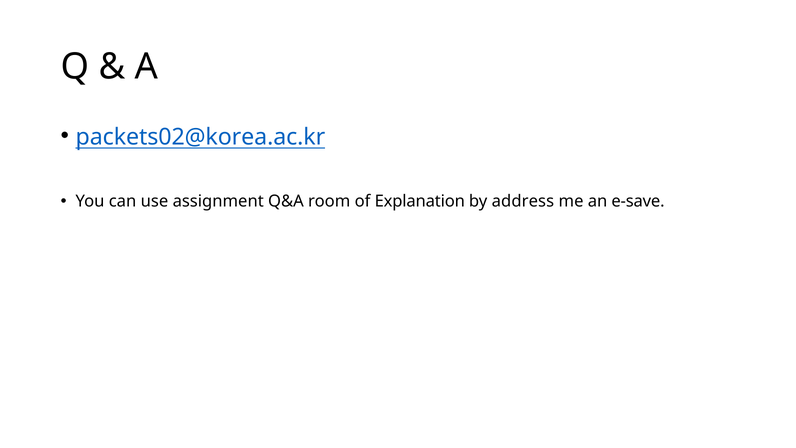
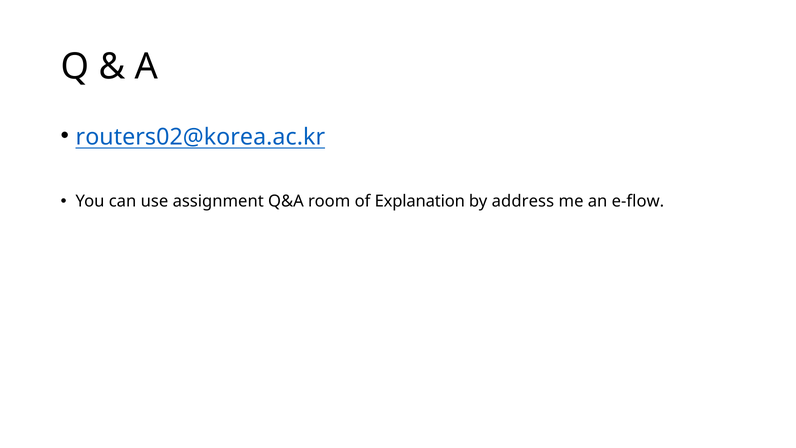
packets02@korea.ac.kr: packets02@korea.ac.kr -> routers02@korea.ac.kr
e-save: e-save -> e-flow
